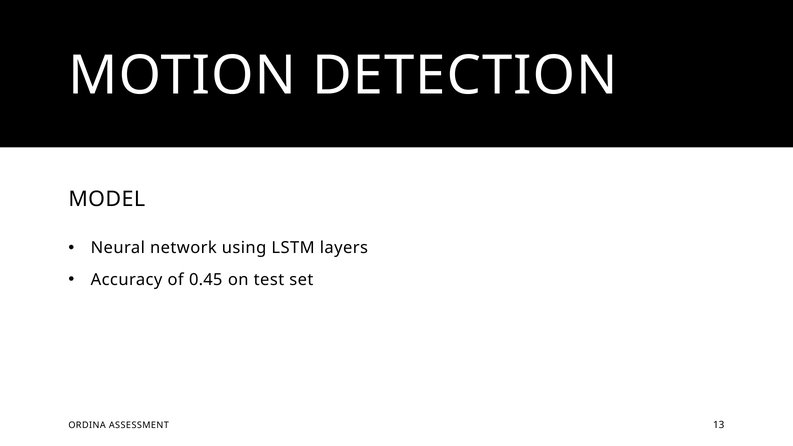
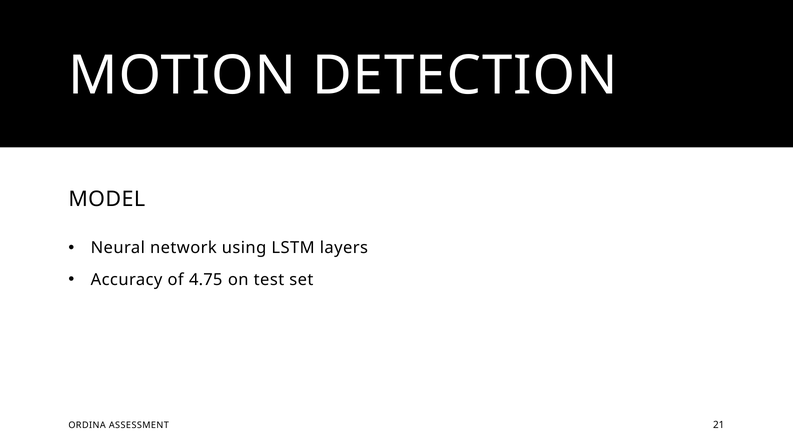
0.45: 0.45 -> 4.75
13: 13 -> 21
